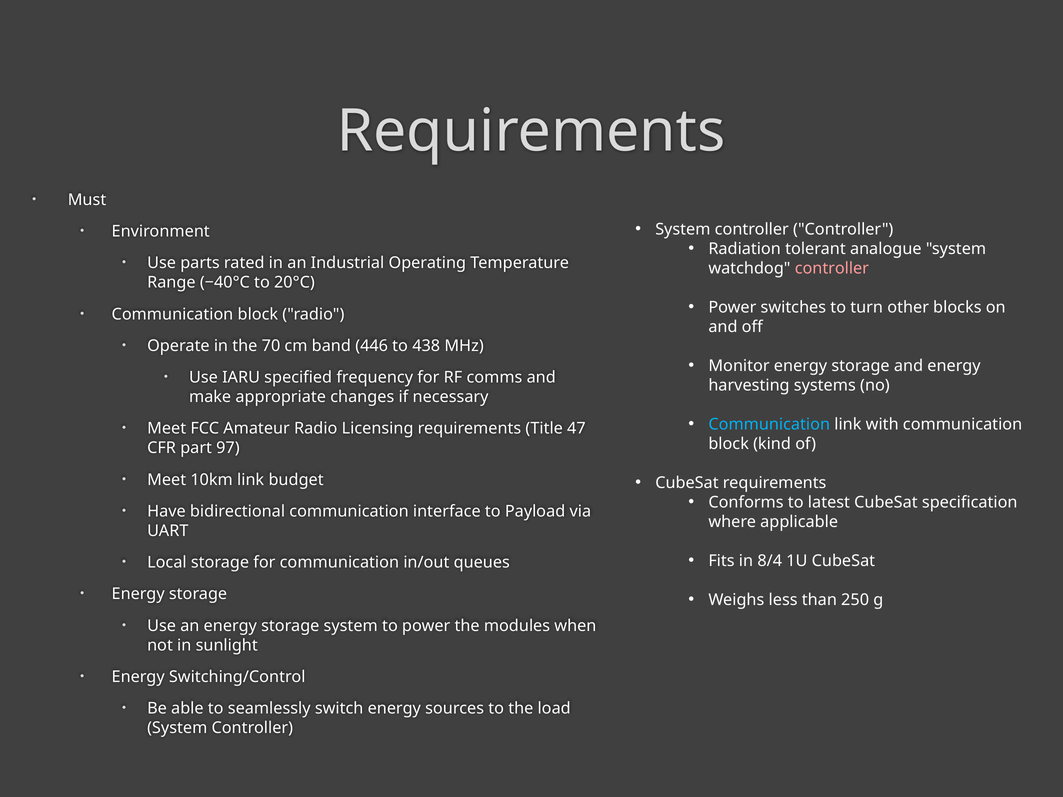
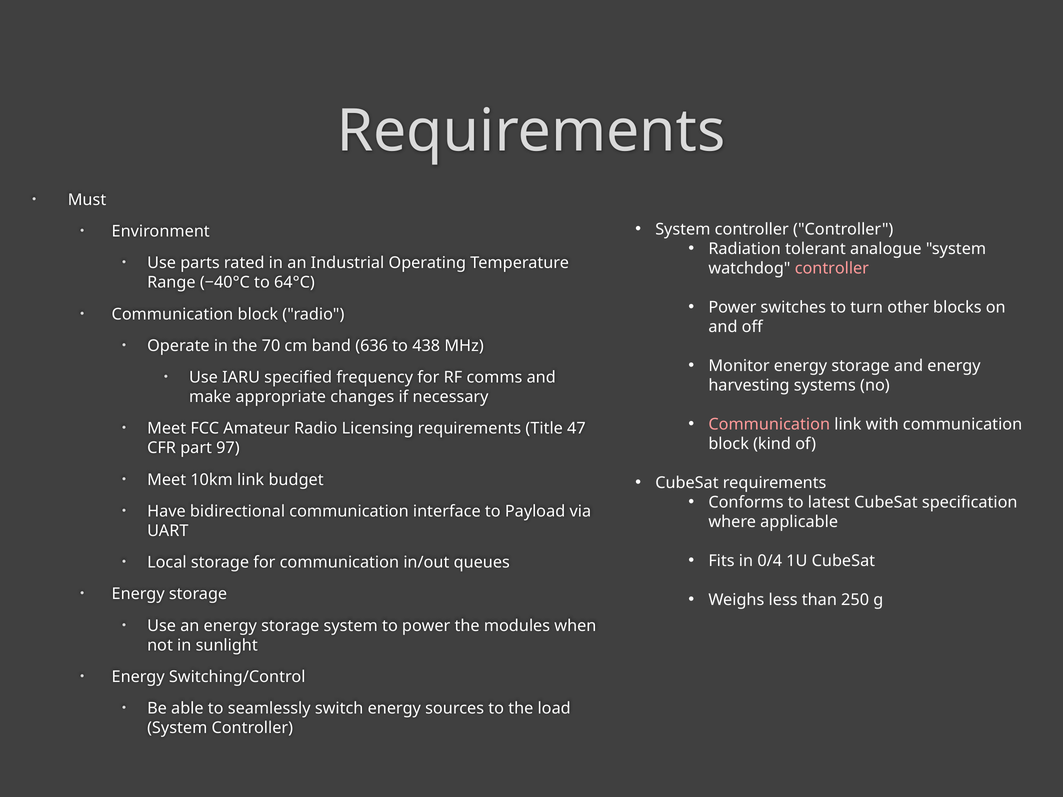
20°C: 20°C -> 64°C
446: 446 -> 636
Communication at (769, 425) colour: light blue -> pink
8/4: 8/4 -> 0/4
